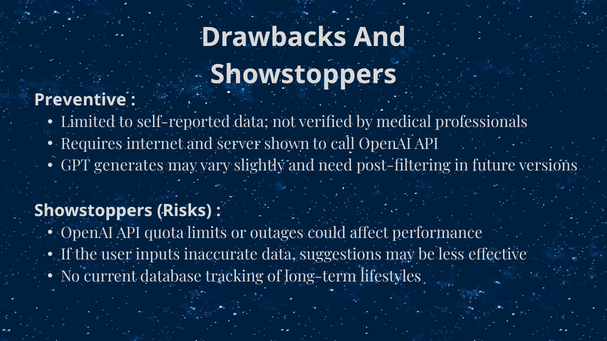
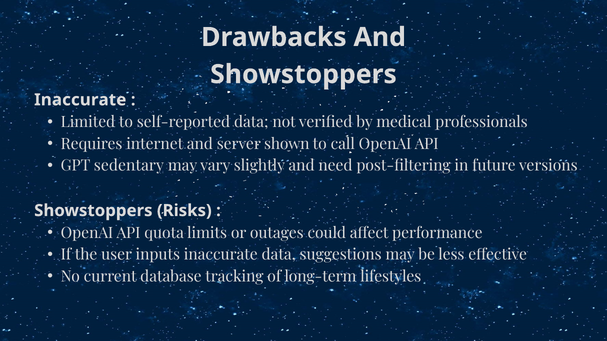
Preventive at (80, 100): Preventive -> Inaccurate
generates: generates -> sedentary
